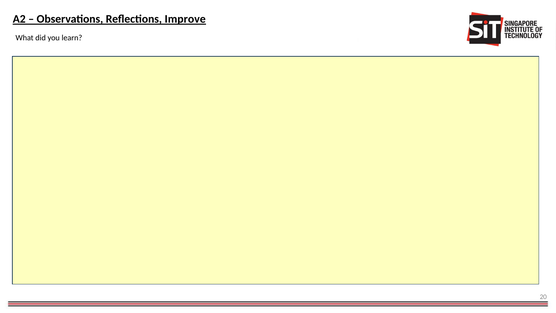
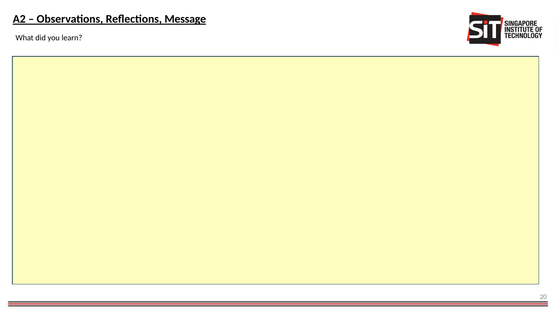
Improve: Improve -> Message
